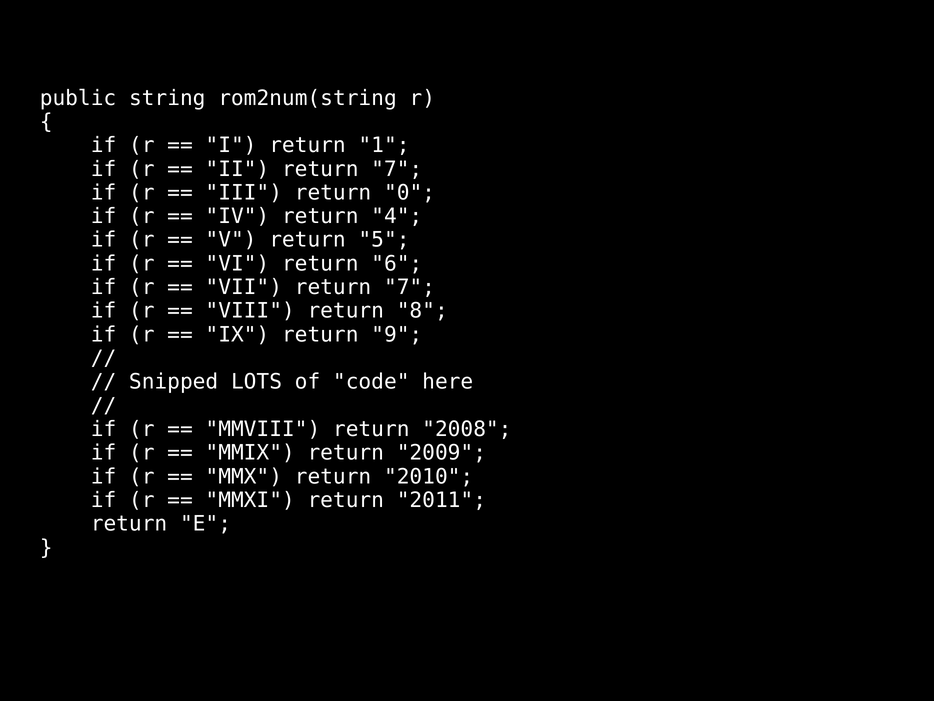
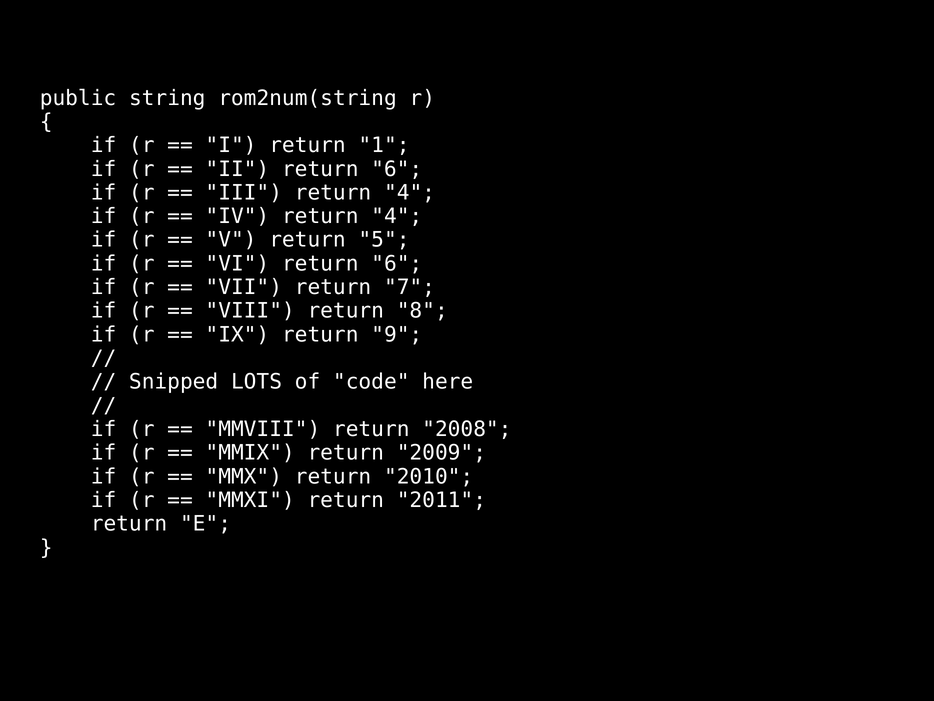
II return 7: 7 -> 6
III return 0: 0 -> 4
